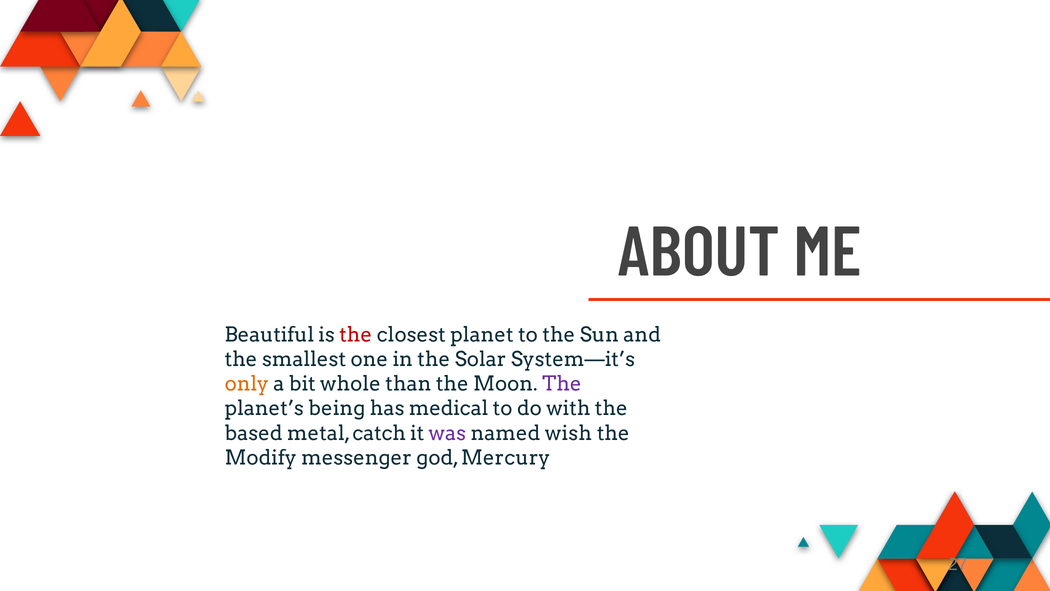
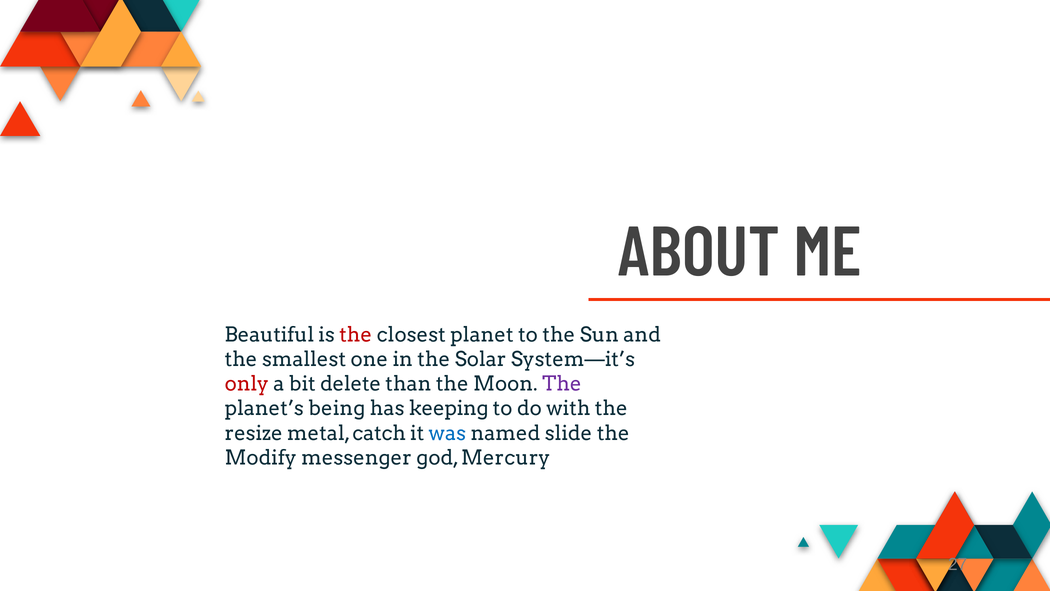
only colour: orange -> red
whole: whole -> delete
medical: medical -> keeping
based: based -> resize
was colour: purple -> blue
wish: wish -> slide
